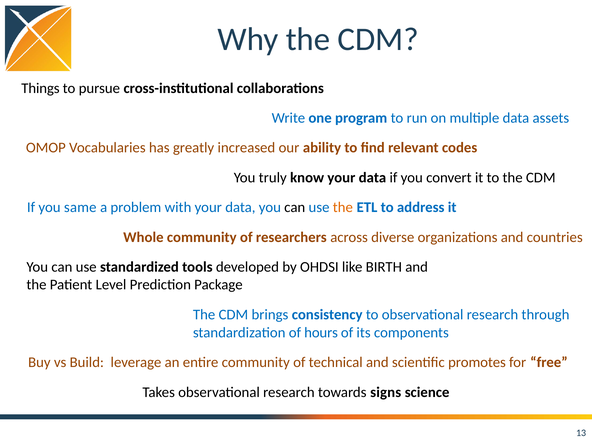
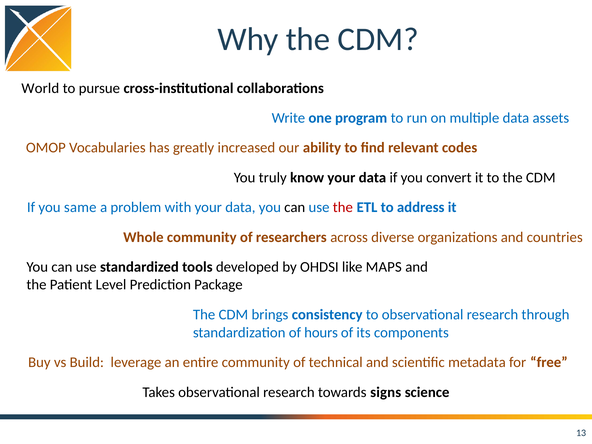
Things: Things -> World
the at (343, 207) colour: orange -> red
BIRTH: BIRTH -> MAPS
promotes: promotes -> metadata
